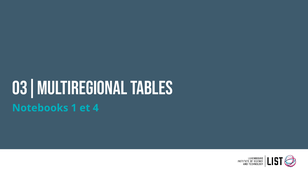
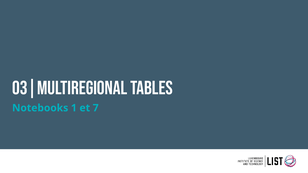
4: 4 -> 7
